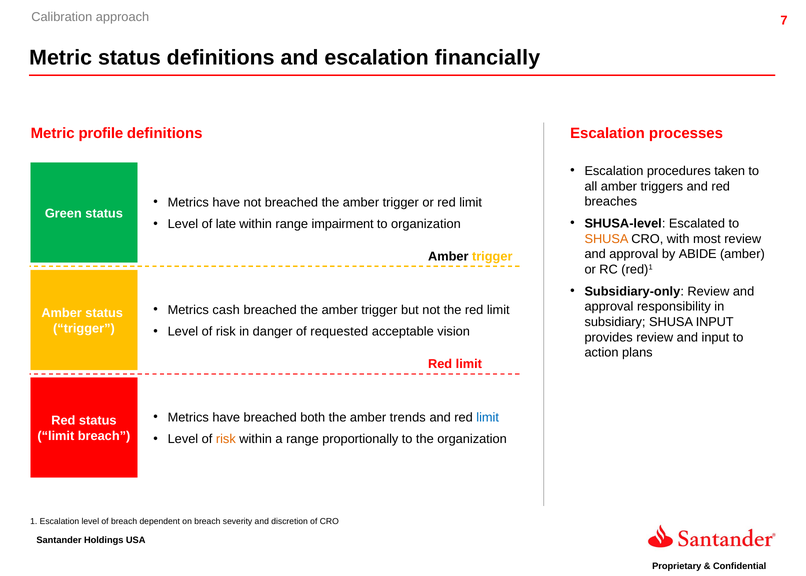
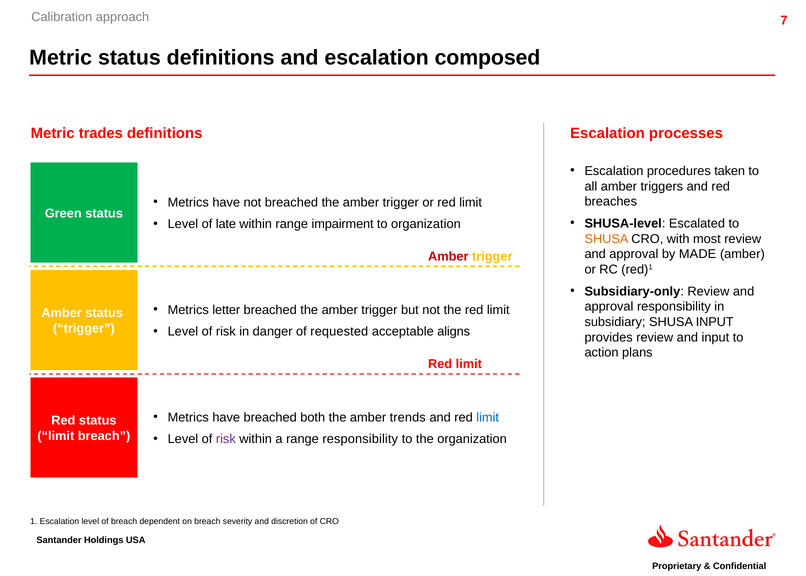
financially: financially -> composed
profile: profile -> trades
ABIDE: ABIDE -> MADE
Amber at (448, 256) colour: black -> red
cash: cash -> letter
vision: vision -> aligns
risk at (226, 439) colour: orange -> purple
range proportionally: proportionally -> responsibility
